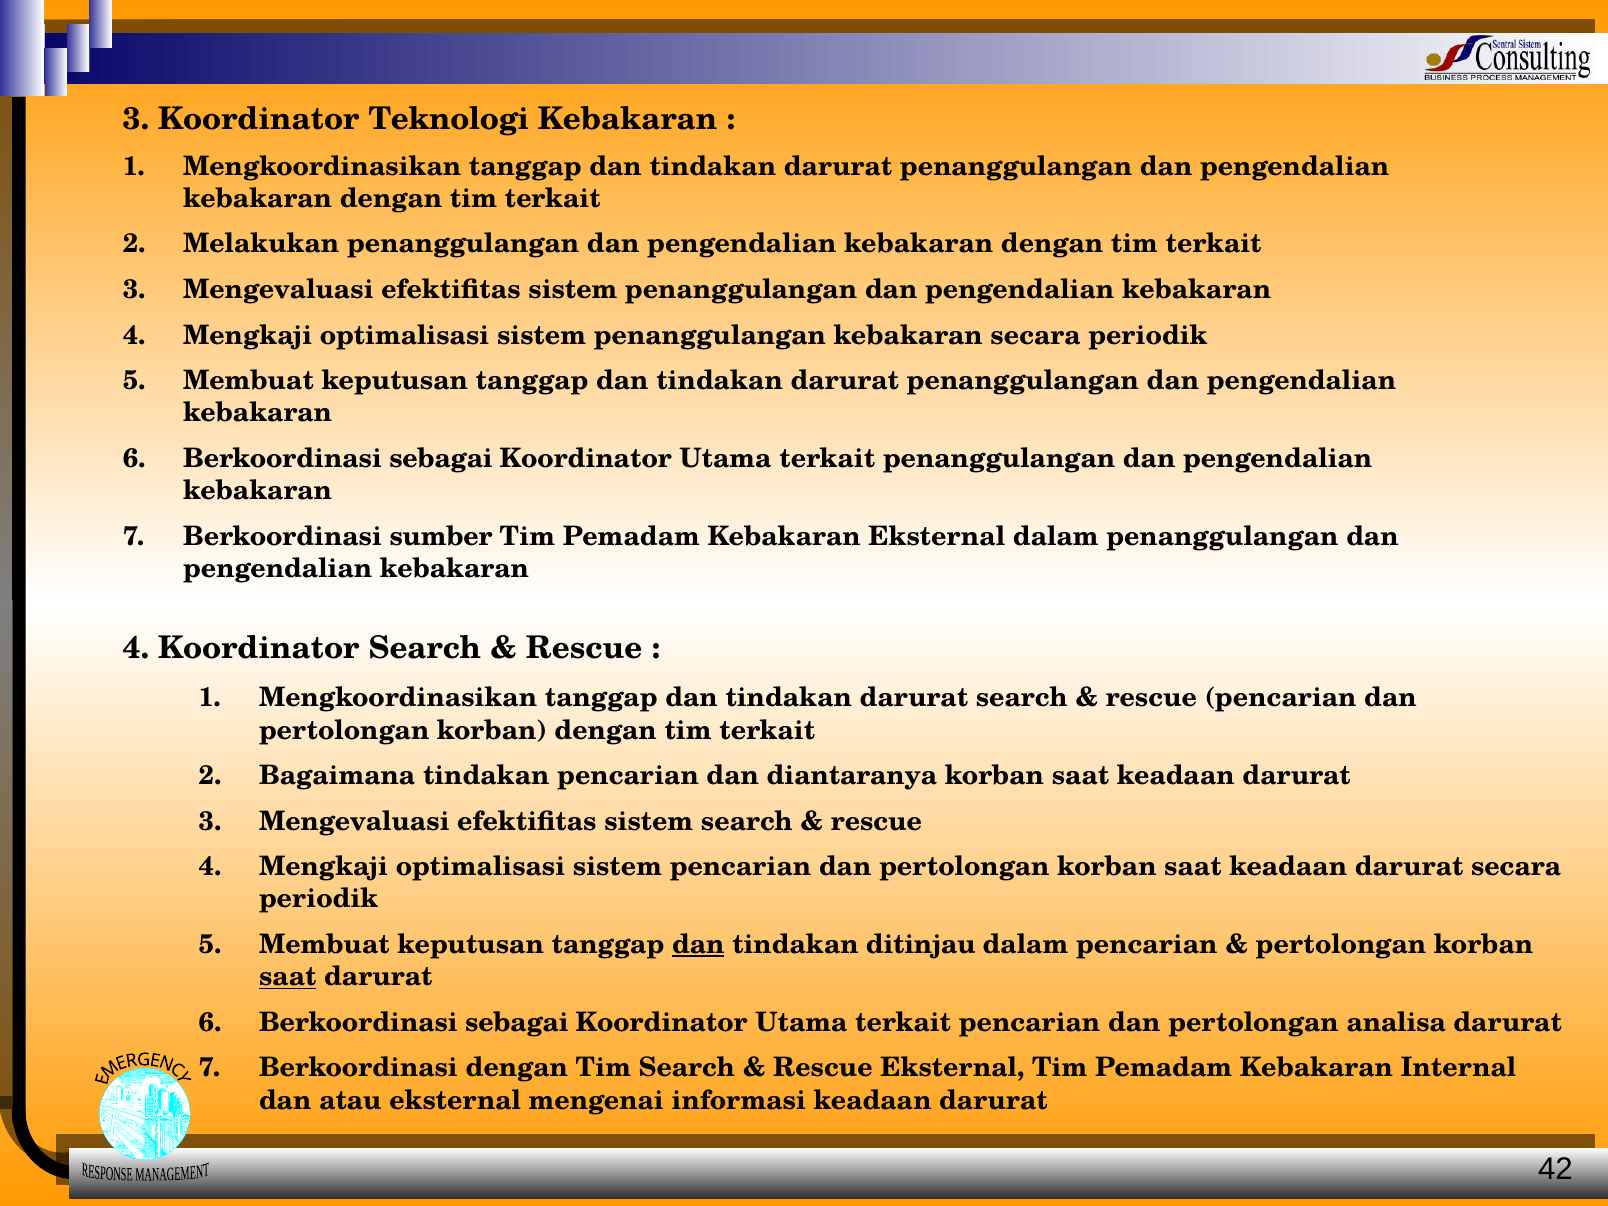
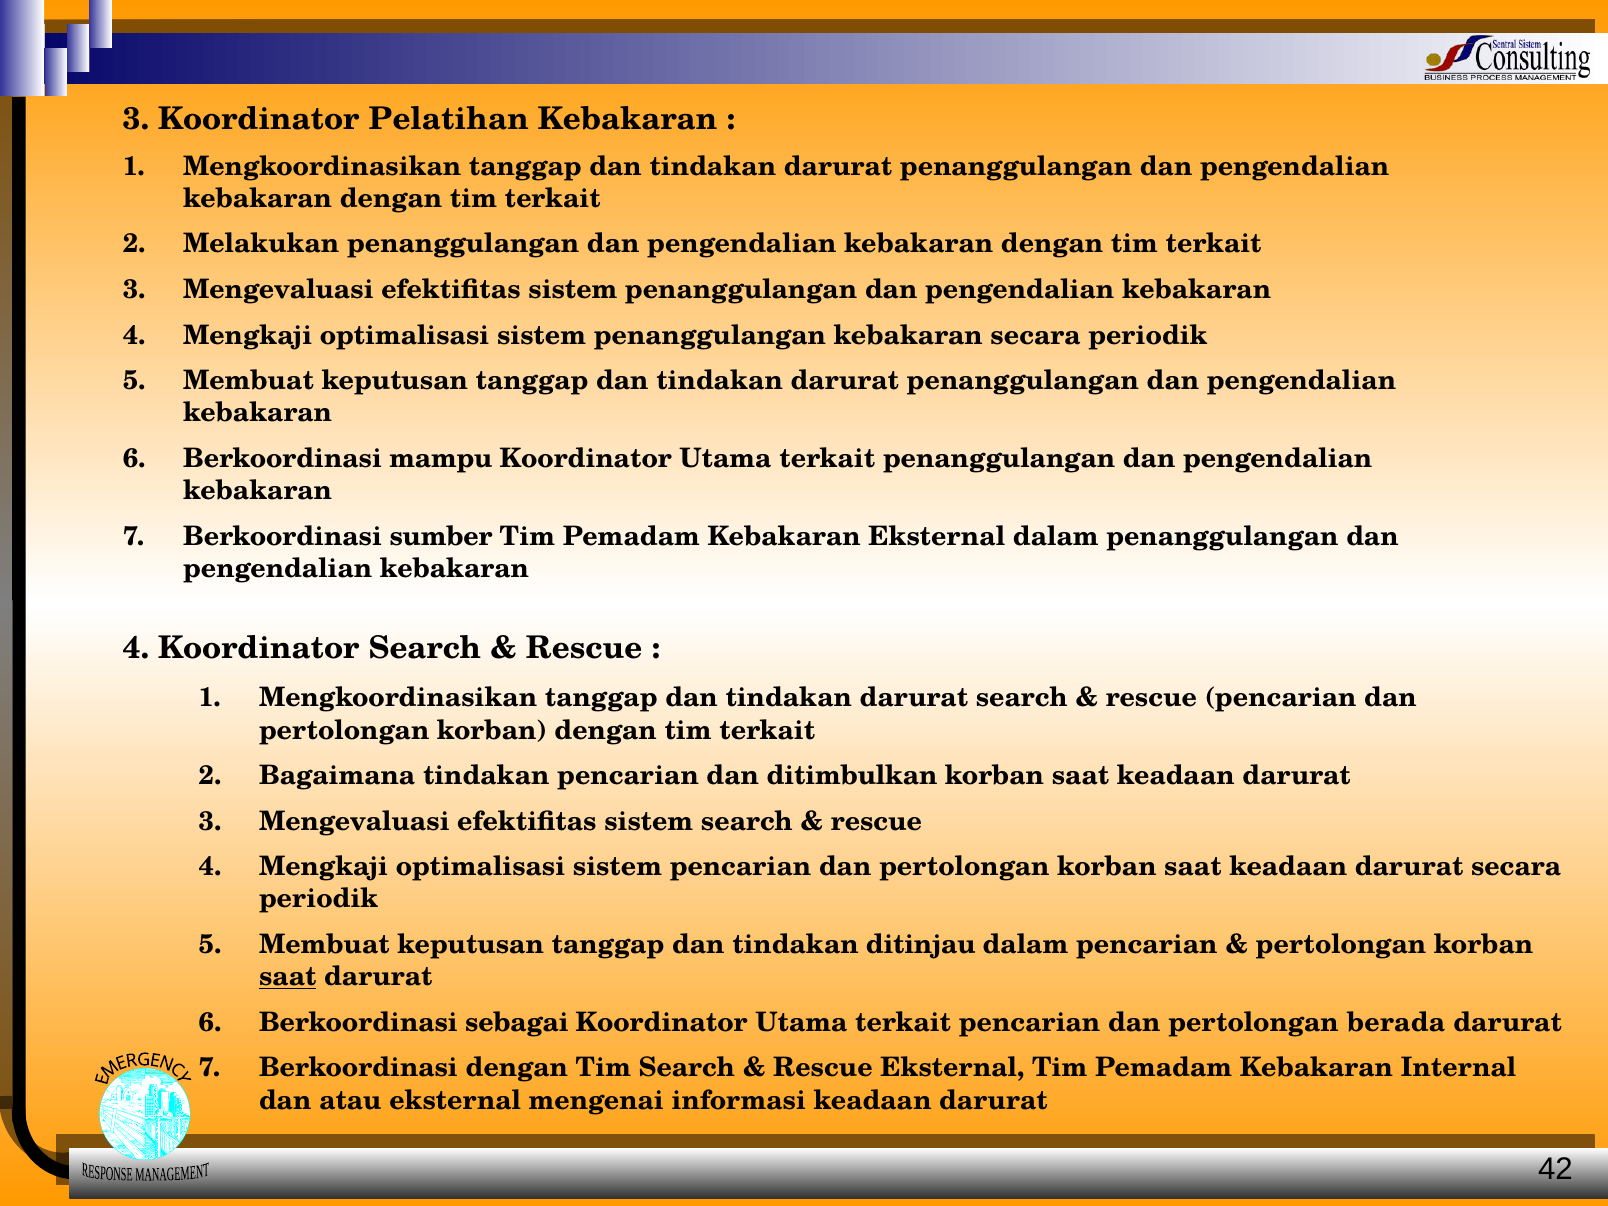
Teknologi: Teknologi -> Pelatihan
sebagai at (441, 458): sebagai -> mampu
diantaranya: diantaranya -> ditimbulkan
dan at (698, 945) underline: present -> none
analisa: analisa -> berada
